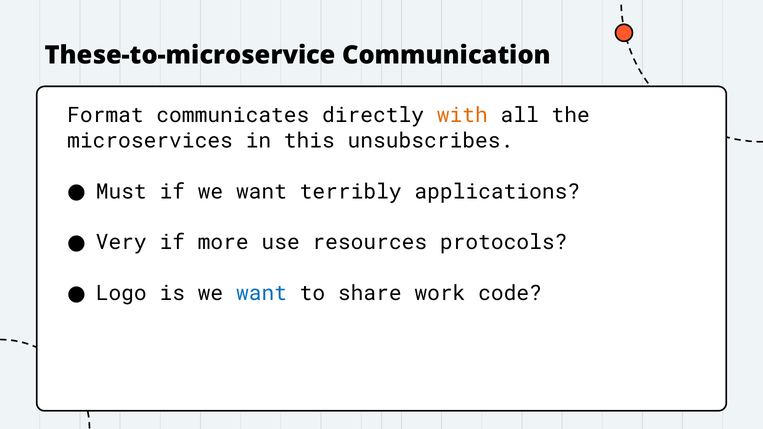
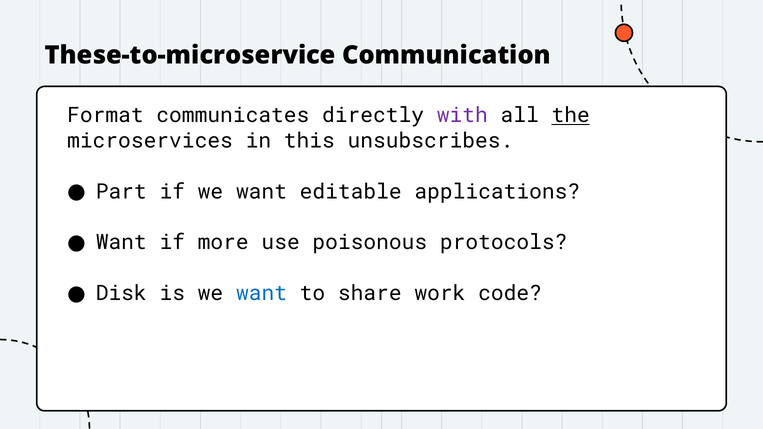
with colour: orange -> purple
the underline: none -> present
Must: Must -> Part
terribly: terribly -> editable
Very at (121, 243): Very -> Want
resources: resources -> poisonous
Logo: Logo -> Disk
